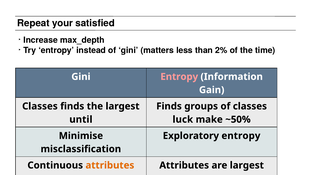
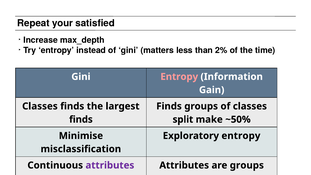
until at (81, 119): until -> finds
luck: luck -> split
attributes at (110, 165) colour: orange -> purple
are largest: largest -> groups
